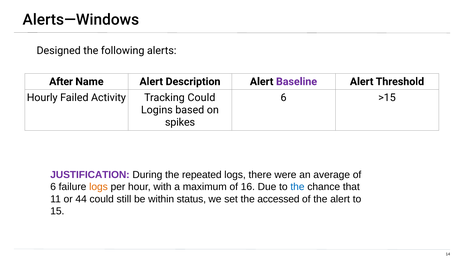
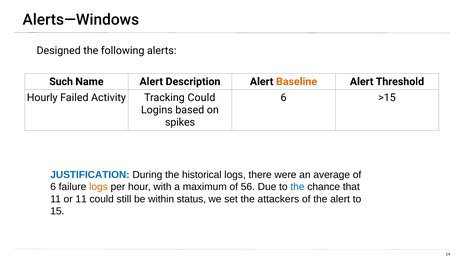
After: After -> Such
Baseline colour: purple -> orange
JUSTIFICATION colour: purple -> blue
repeated: repeated -> historical
16: 16 -> 56
or 44: 44 -> 11
accessed: accessed -> attackers
